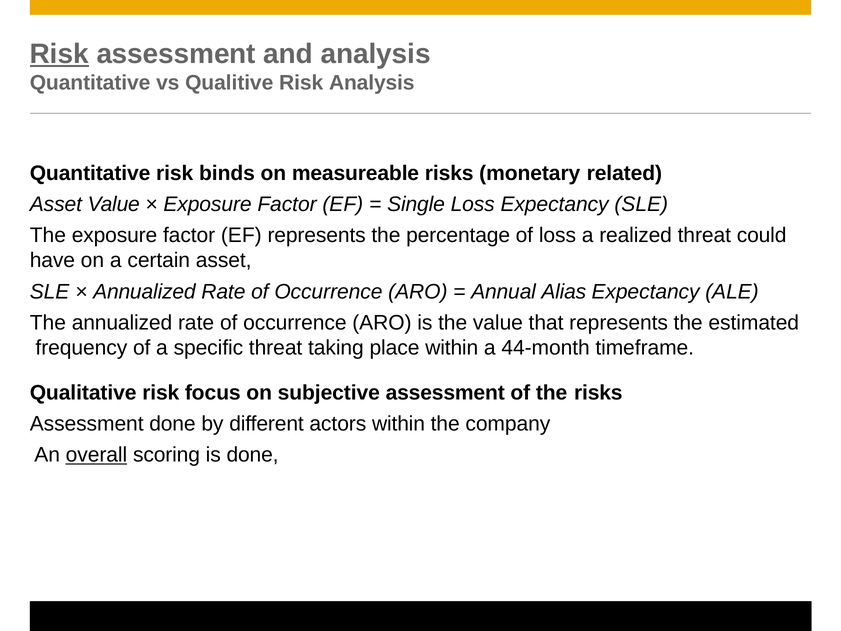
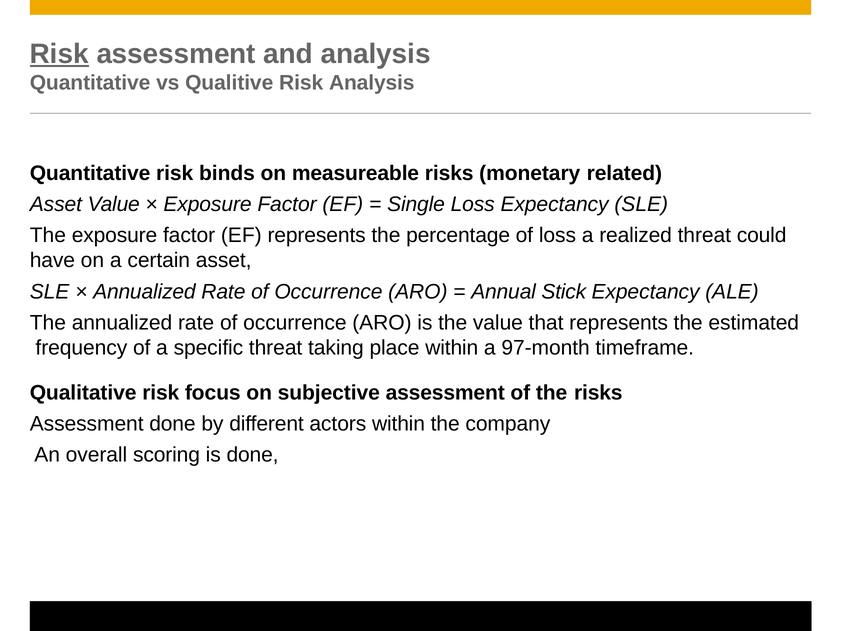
Alias: Alias -> Stick
44-month: 44-month -> 97-month
overall underline: present -> none
